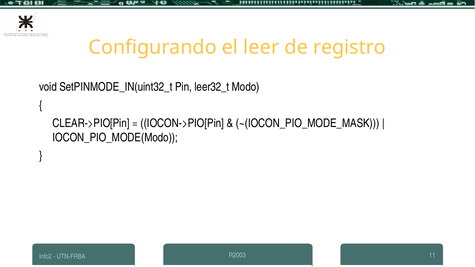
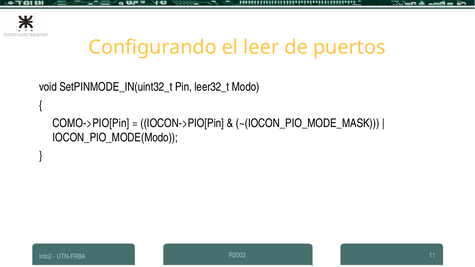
registro: registro -> puertos
CLEAR->PIO[Pin: CLEAR->PIO[Pin -> COMO->PIO[Pin
